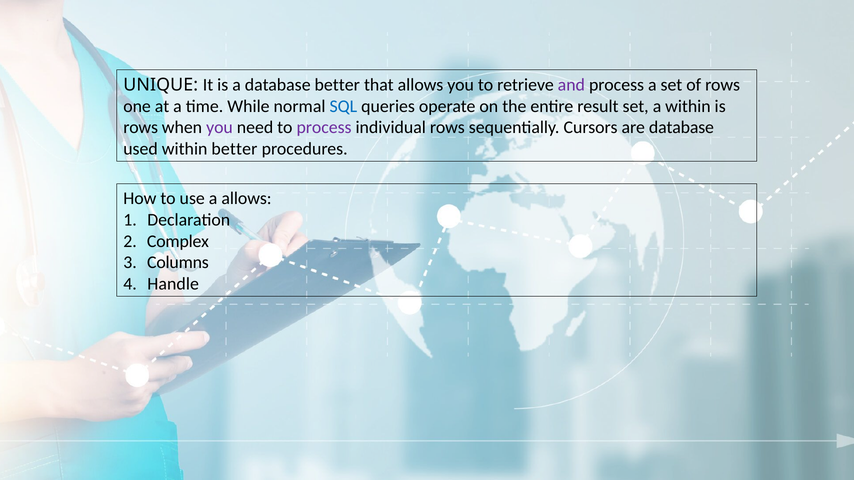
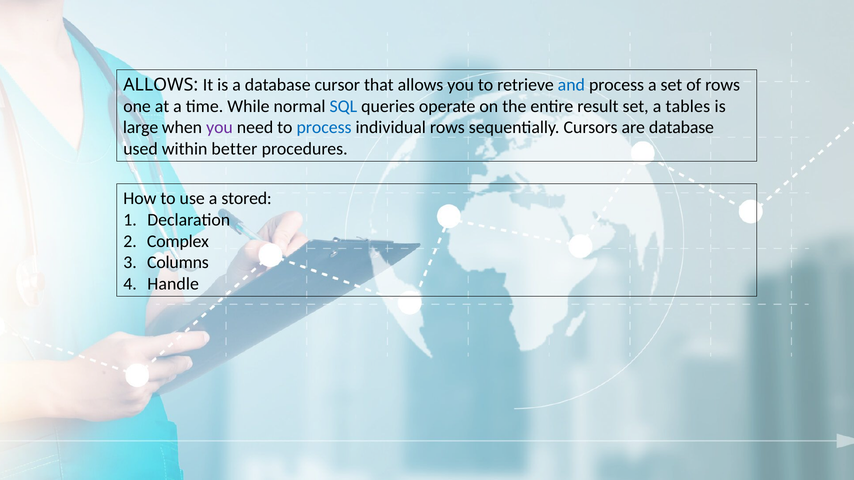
UNIQUE at (161, 85): UNIQUE -> ALLOWS
database better: better -> cursor
and colour: purple -> blue
a within: within -> tables
rows at (141, 128): rows -> large
process at (324, 128) colour: purple -> blue
a allows: allows -> stored
